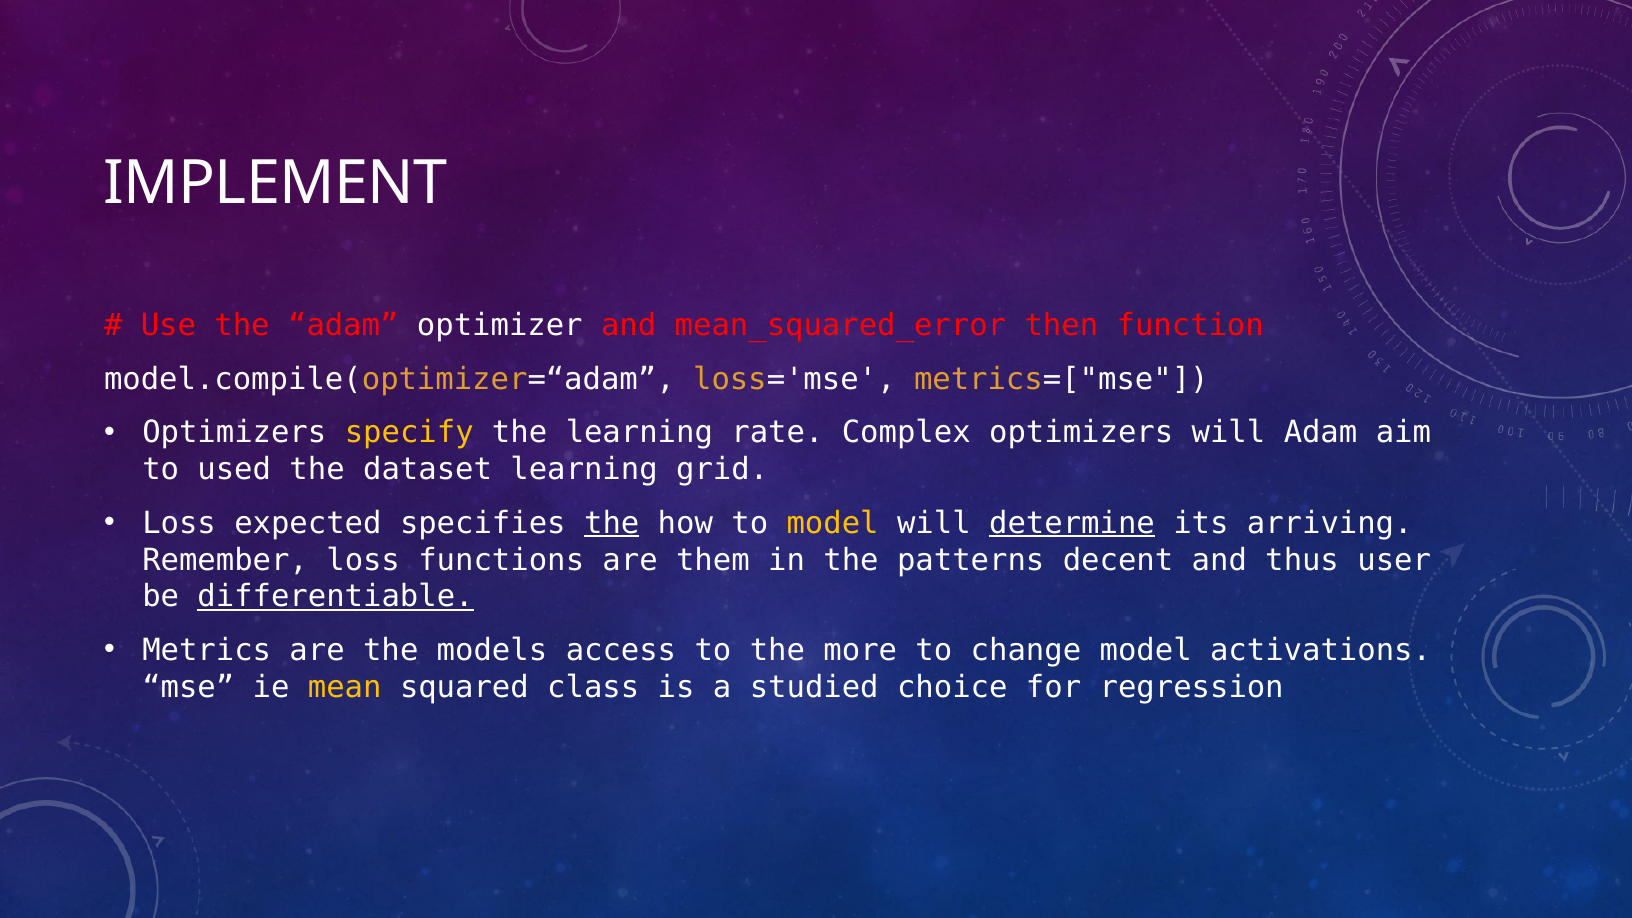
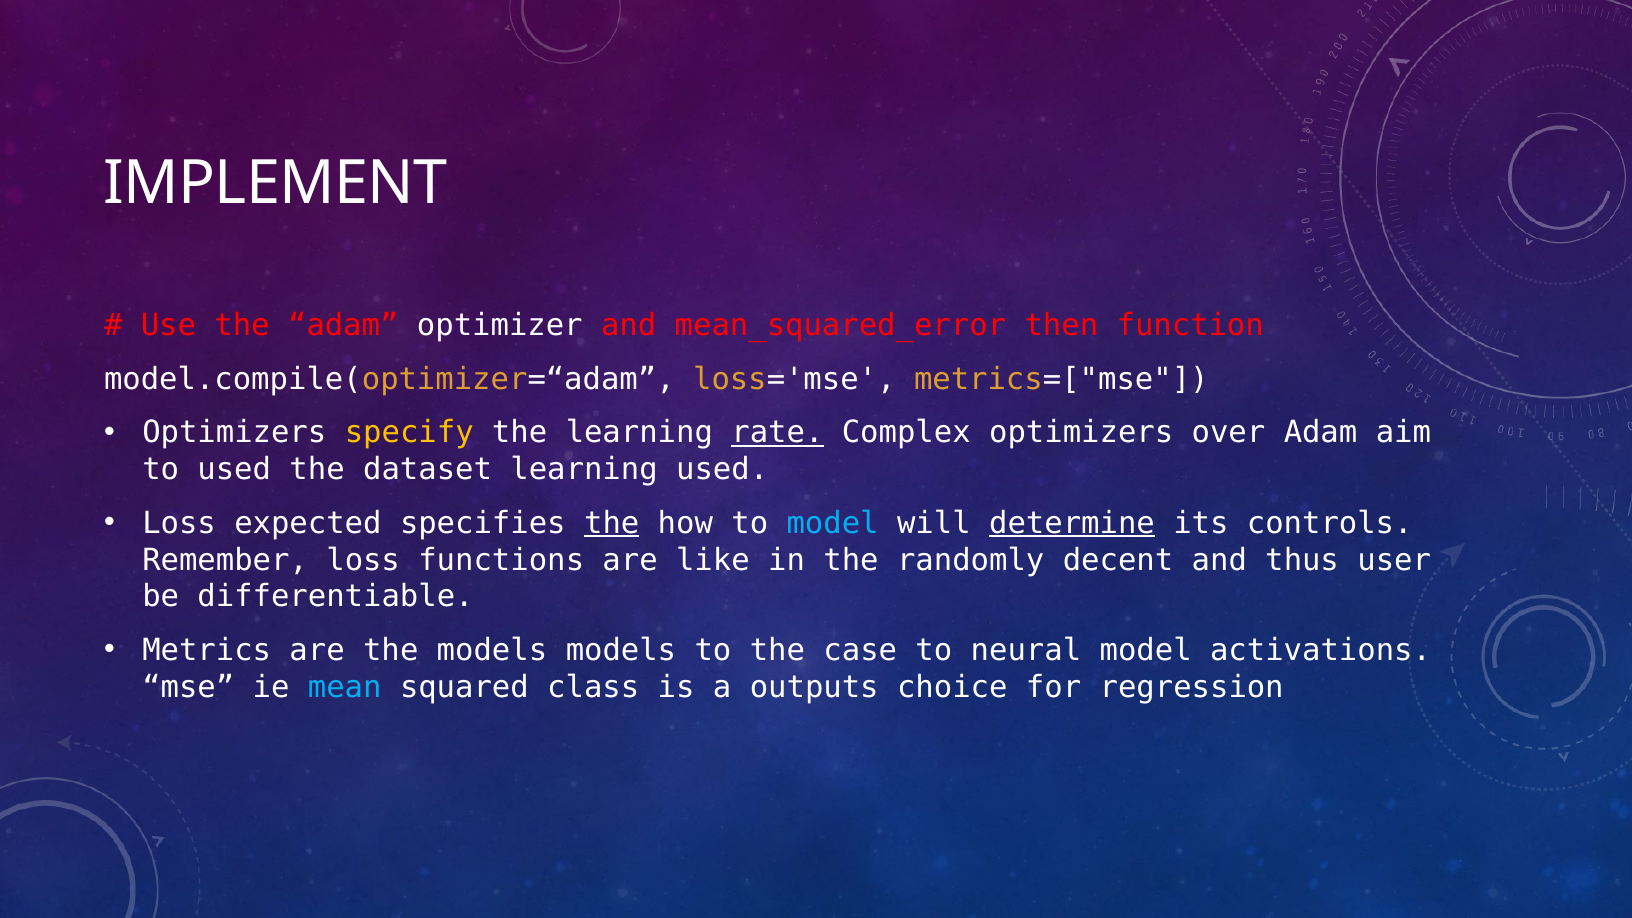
rate underline: none -> present
optimizers will: will -> over
learning grid: grid -> used
model at (833, 523) colour: yellow -> light blue
arriving: arriving -> controls
them: them -> like
patterns: patterns -> randomly
differentiable underline: present -> none
models access: access -> models
more: more -> case
change: change -> neural
mean colour: yellow -> light blue
studied: studied -> outputs
